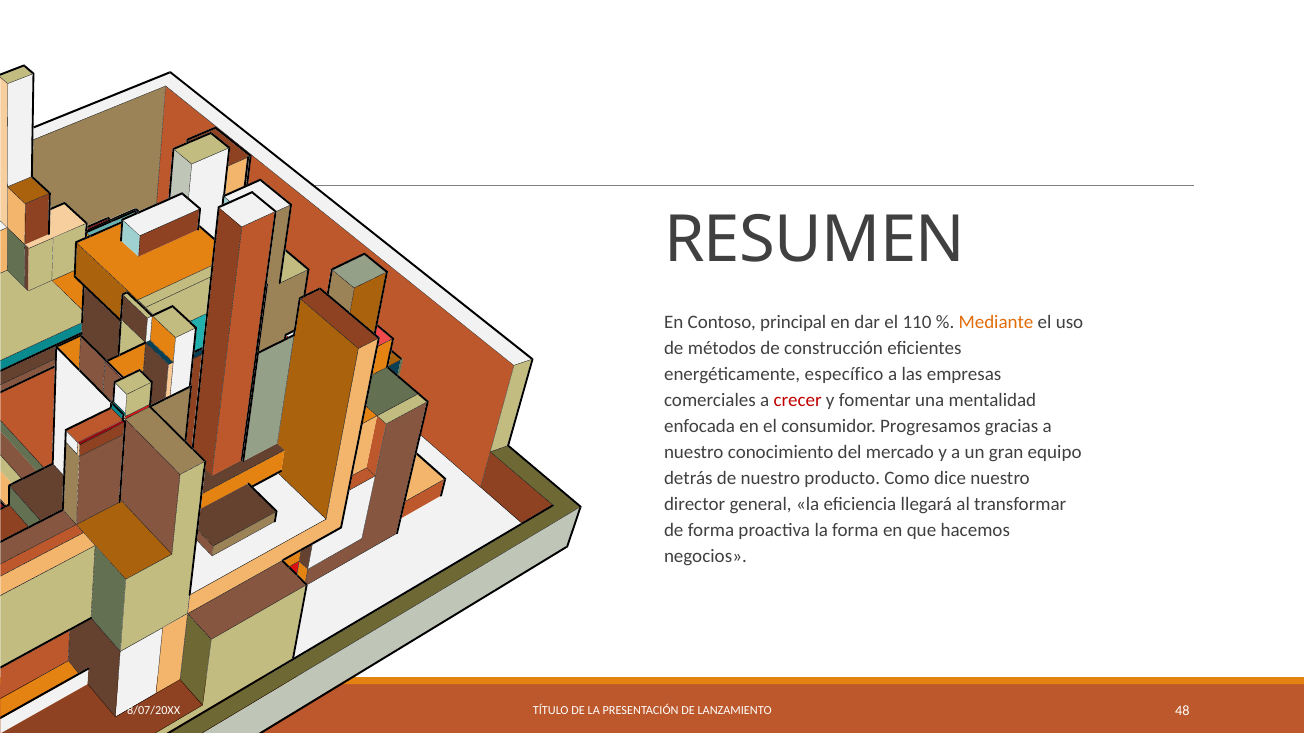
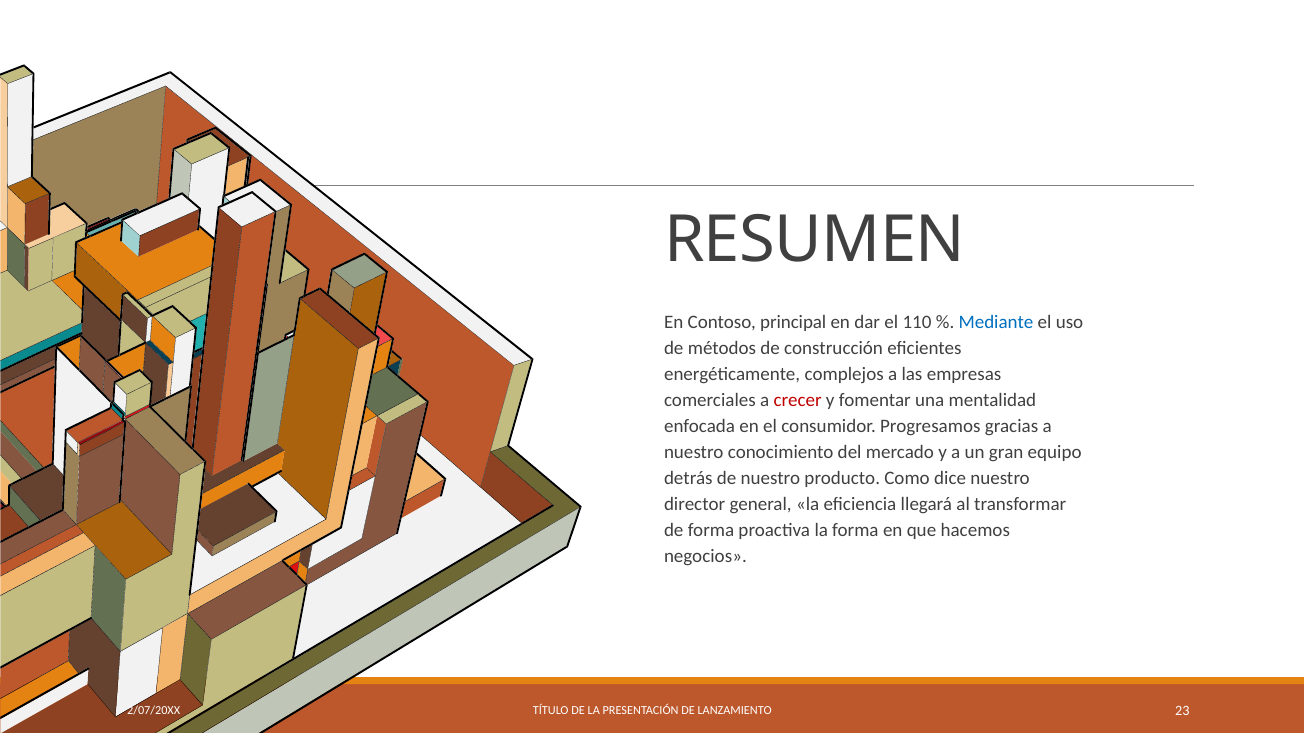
Mediante colour: orange -> blue
específico: específico -> complejos
8/07/20XX: 8/07/20XX -> 2/07/20XX
48: 48 -> 23
